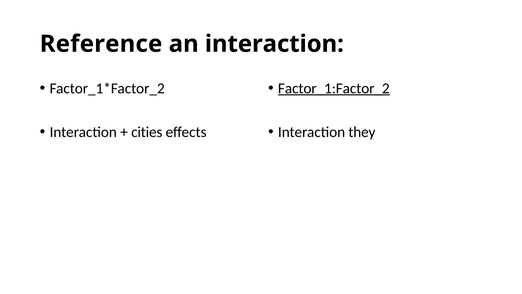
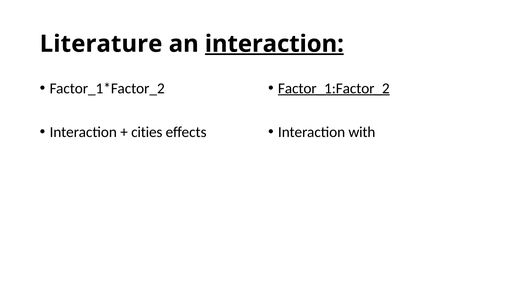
Reference: Reference -> Literature
interaction at (274, 44) underline: none -> present
they: they -> with
